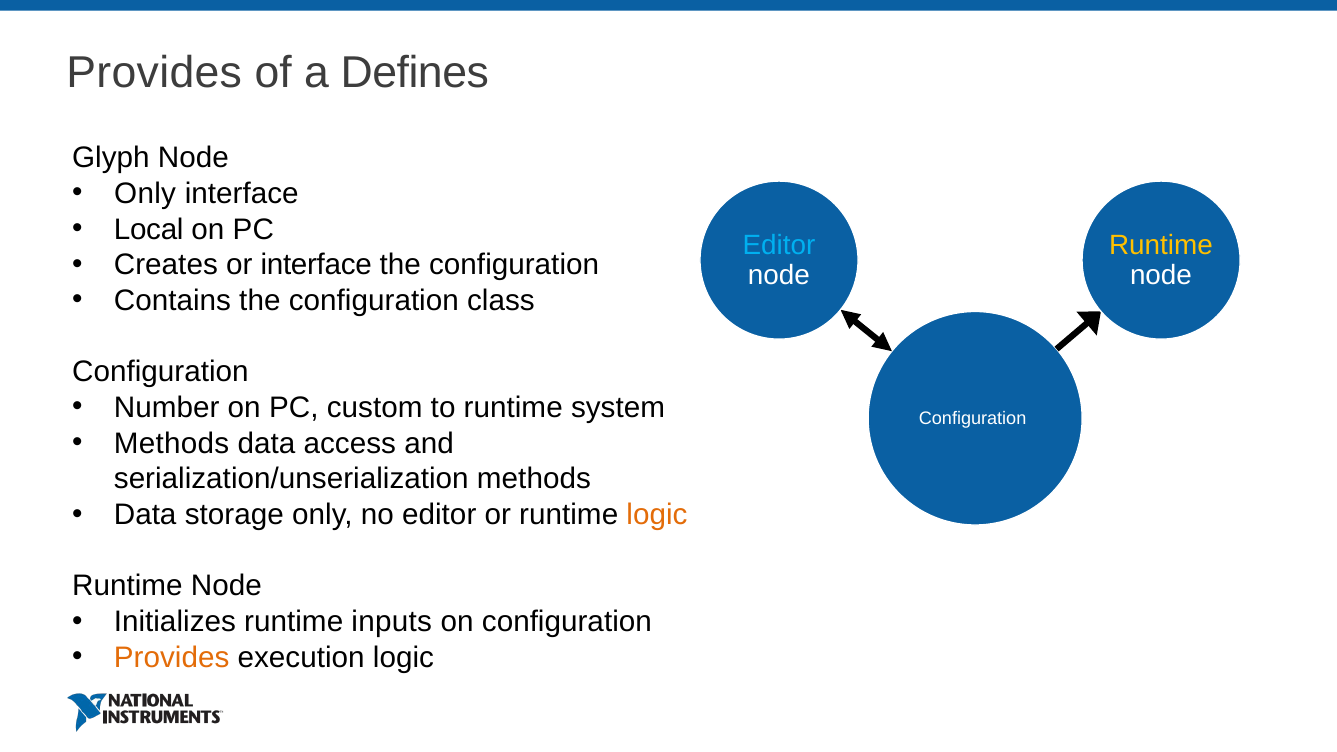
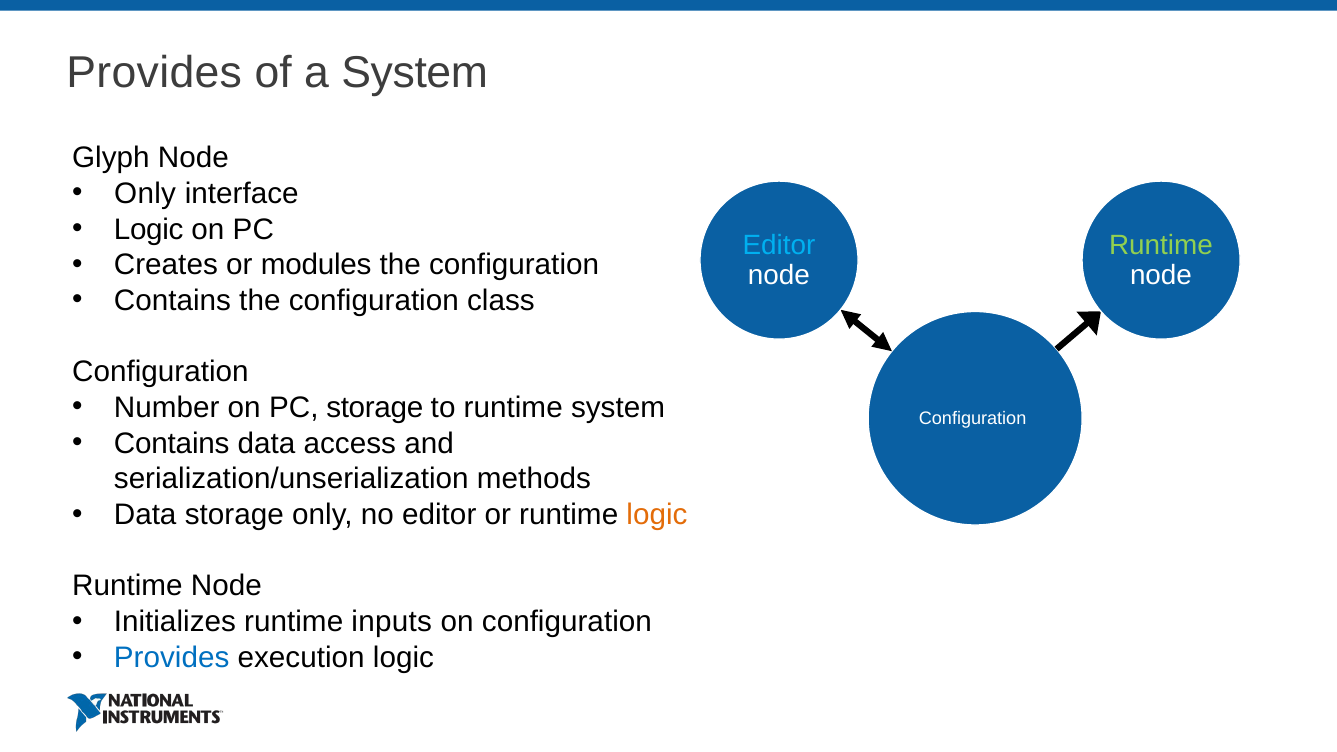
a Defines: Defines -> System
Local at (149, 229): Local -> Logic
Runtime at (1161, 245) colour: yellow -> light green
or interface: interface -> modules
PC custom: custom -> storage
Methods at (172, 444): Methods -> Contains
Provides at (172, 658) colour: orange -> blue
